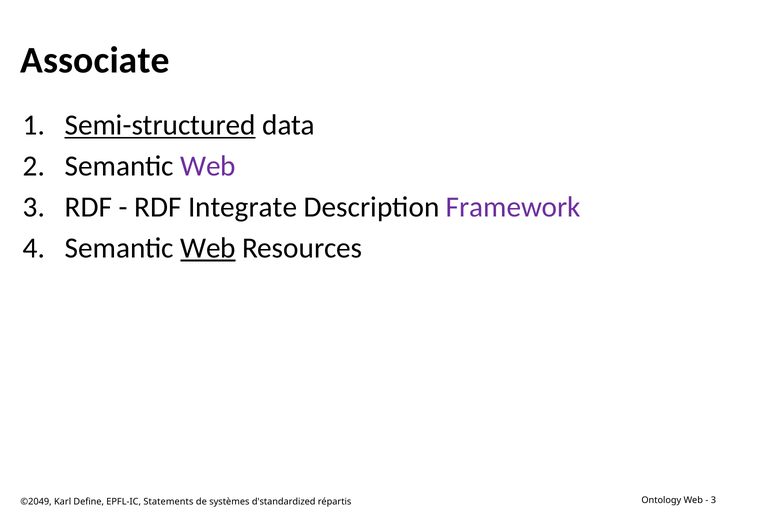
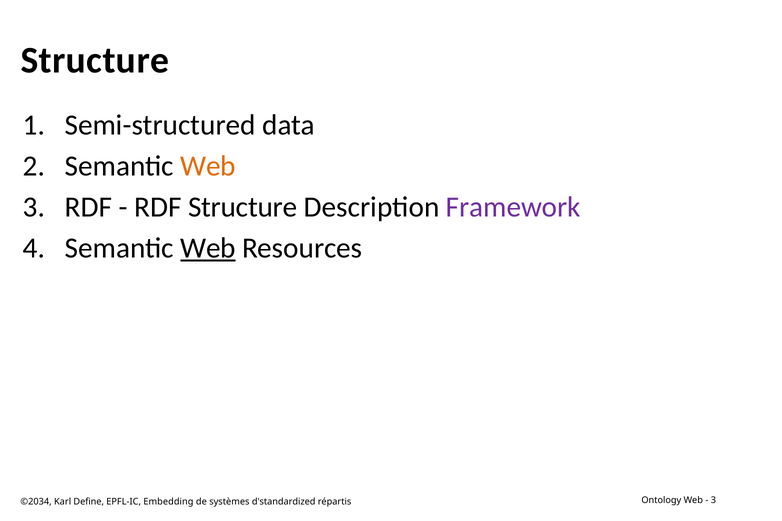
Associate at (95, 61): Associate -> Structure
Semi-structured underline: present -> none
Web at (208, 166) colour: purple -> orange
RDF Integrate: Integrate -> Structure
©2049: ©2049 -> ©2034
Statements: Statements -> Embedding
